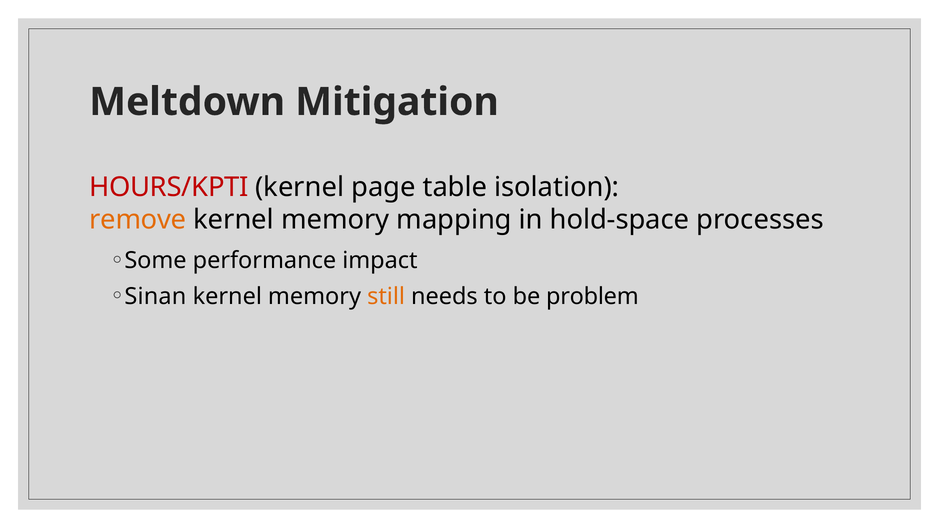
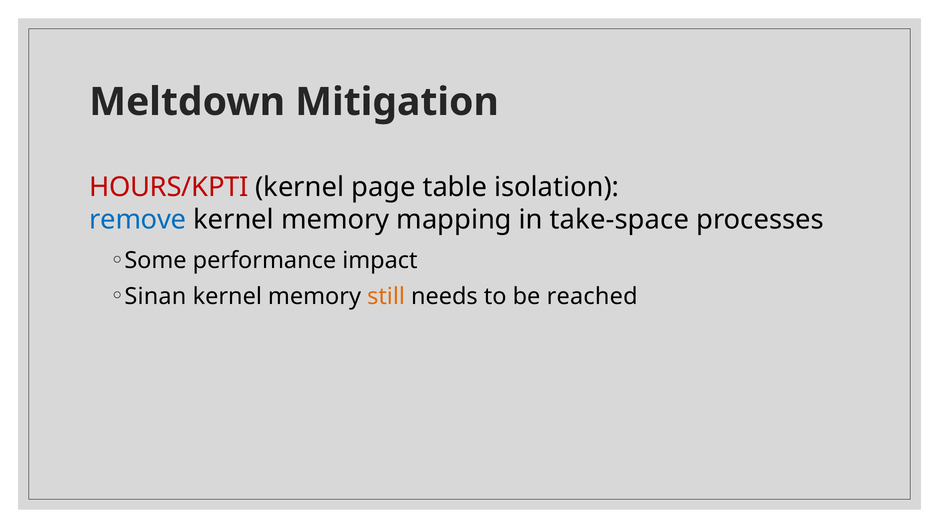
remove colour: orange -> blue
hold-space: hold-space -> take-space
problem: problem -> reached
